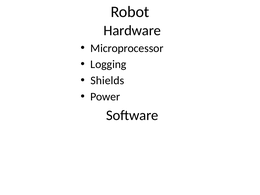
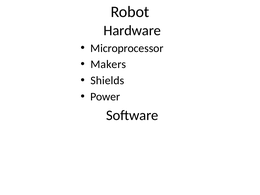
Logging: Logging -> Makers
